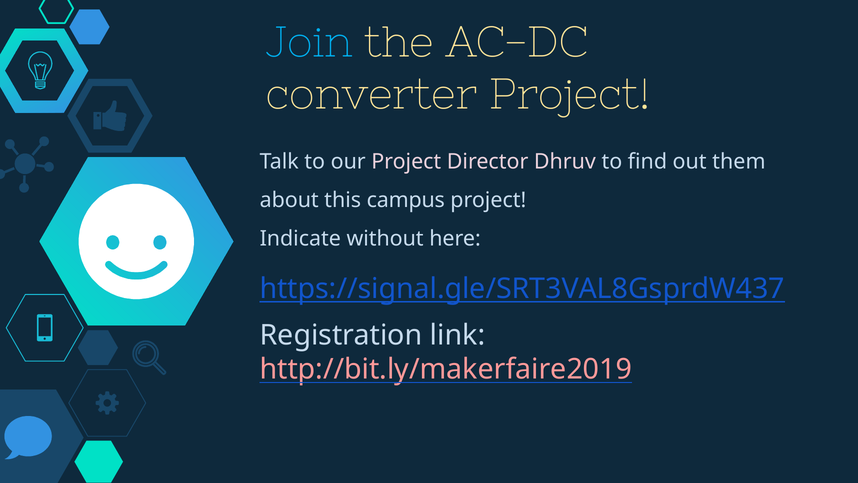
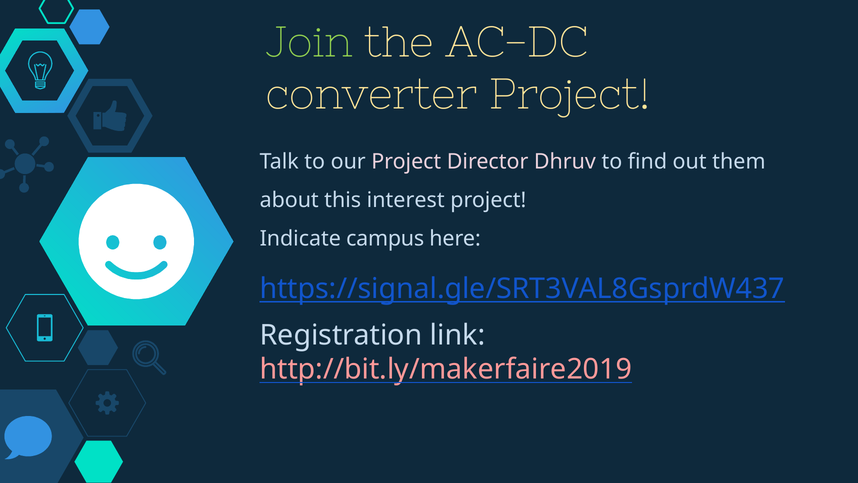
Join colour: light blue -> light green
campus: campus -> interest
without: without -> campus
